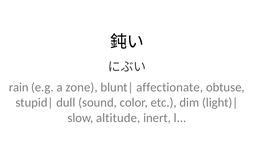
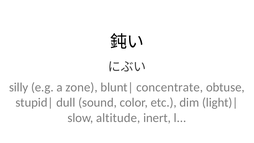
rain: rain -> silly
affectionate: affectionate -> concentrate
